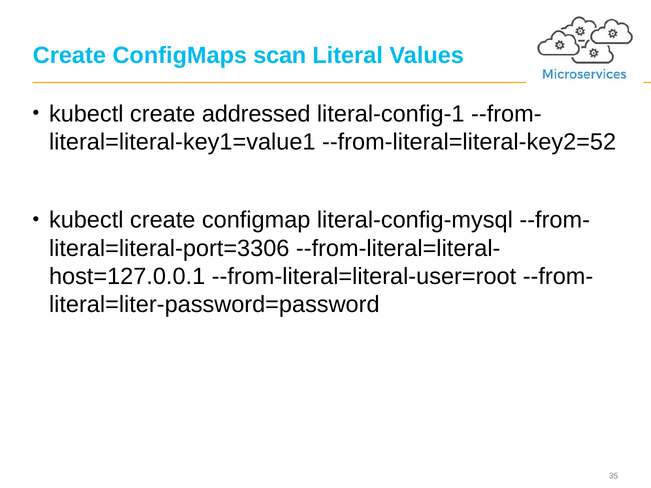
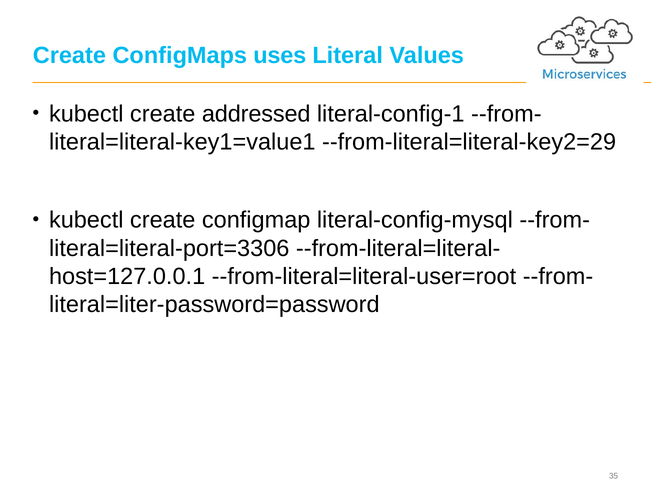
scan: scan -> uses
--from-literal=literal-key2=52: --from-literal=literal-key2=52 -> --from-literal=literal-key2=29
